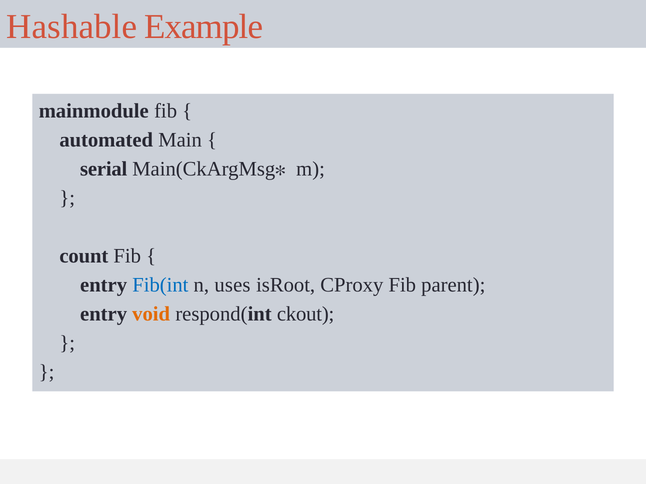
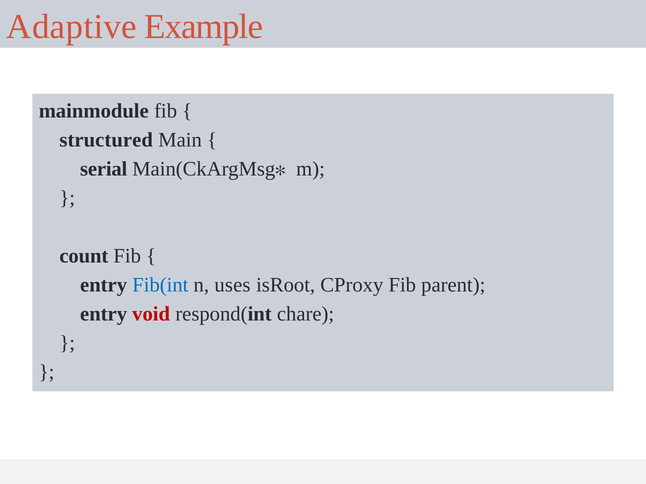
Hashable: Hashable -> Adaptive
automated: automated -> structured
void colour: orange -> red
ckout: ckout -> chare
